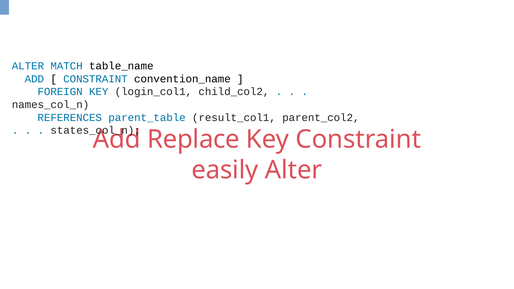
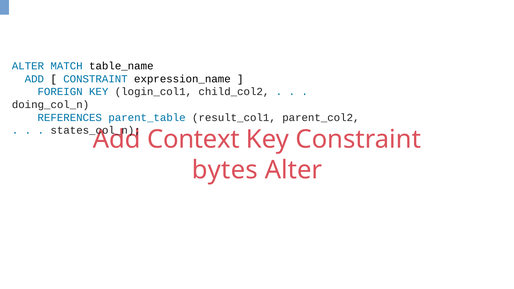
convention_name: convention_name -> expression_name
names_col_n: names_col_n -> doing_col_n
Replace: Replace -> Context
easily: easily -> bytes
